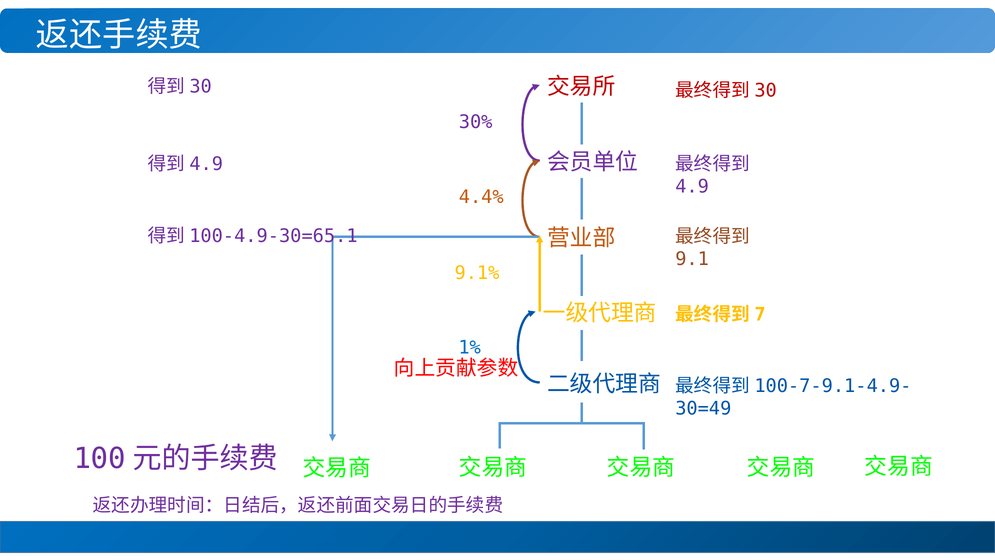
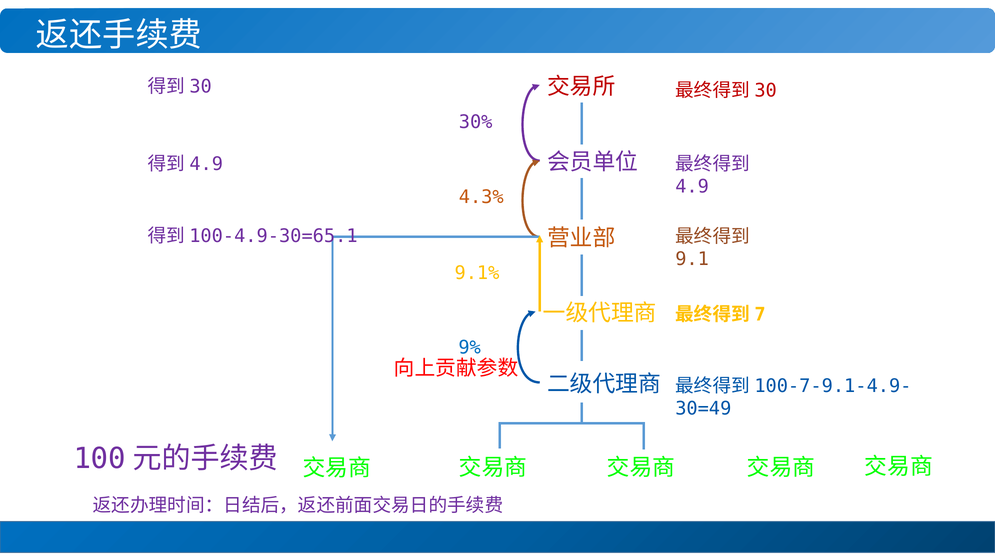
4.4%: 4.4% -> 4.3%
1%: 1% -> 9%
